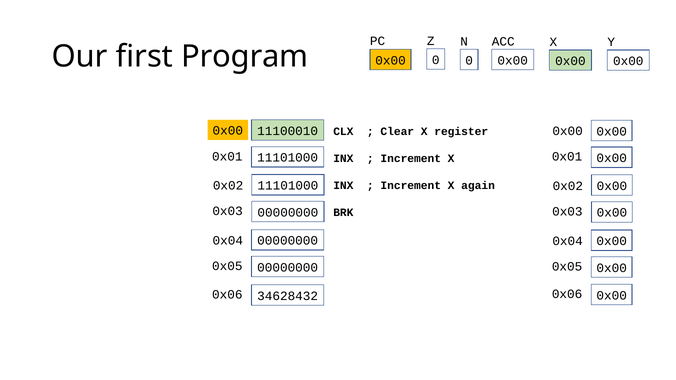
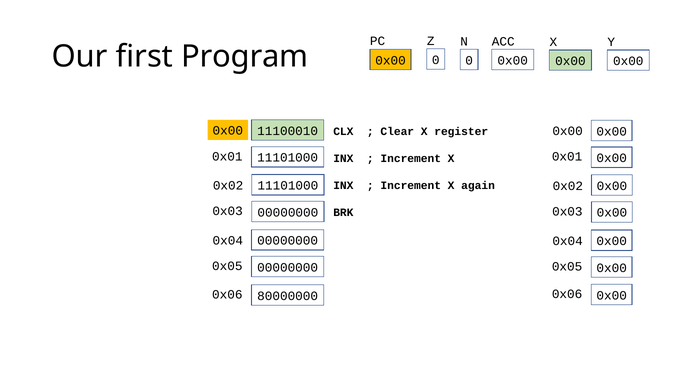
34628432: 34628432 -> 80000000
